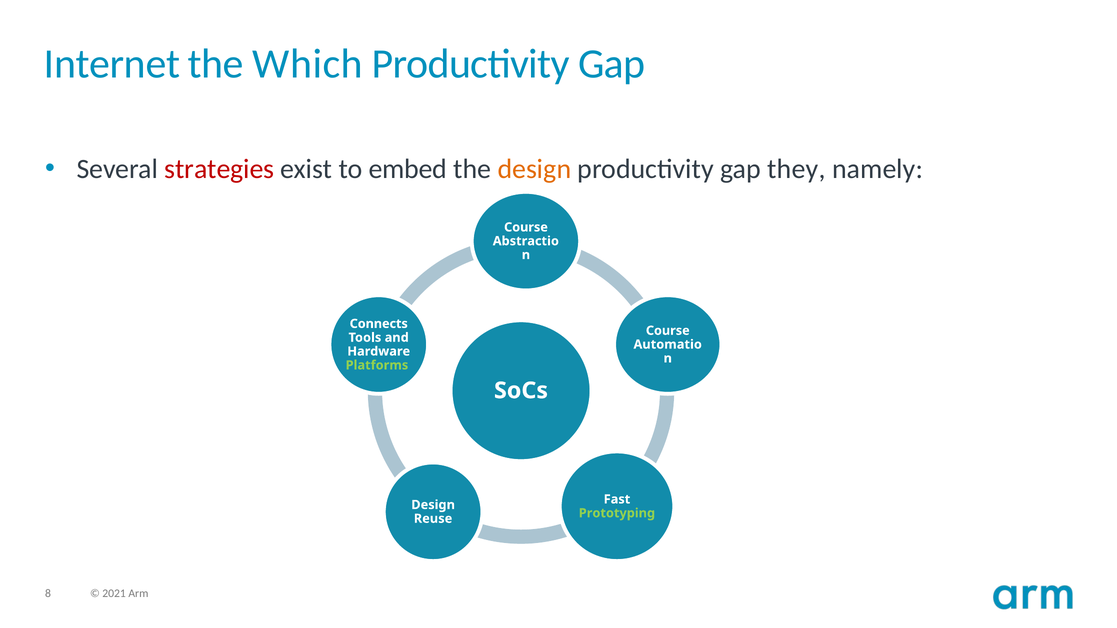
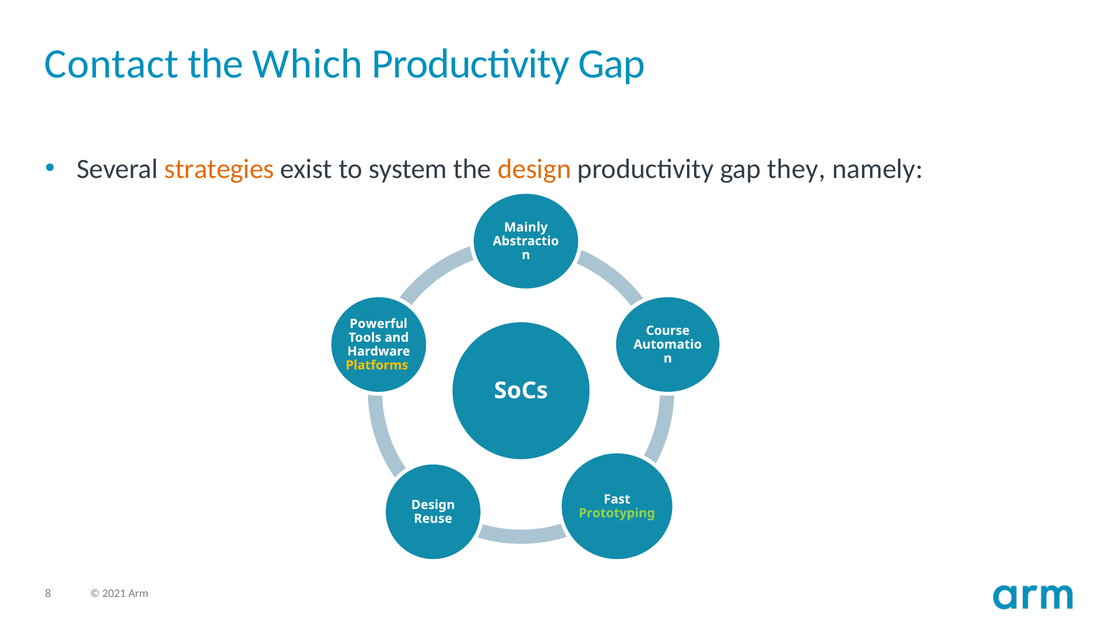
Internet: Internet -> Contact
strategies colour: red -> orange
embed: embed -> system
Course at (526, 227): Course -> Mainly
Connects: Connects -> Powerful
Platforms colour: light green -> yellow
